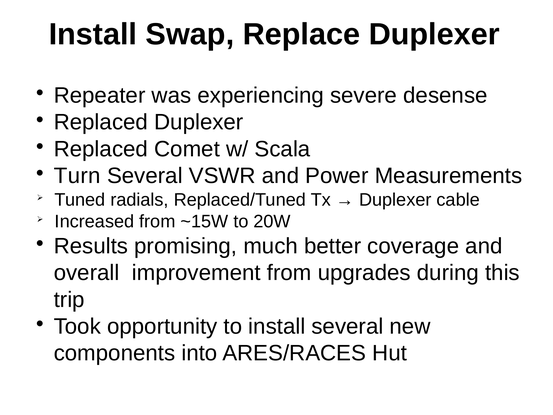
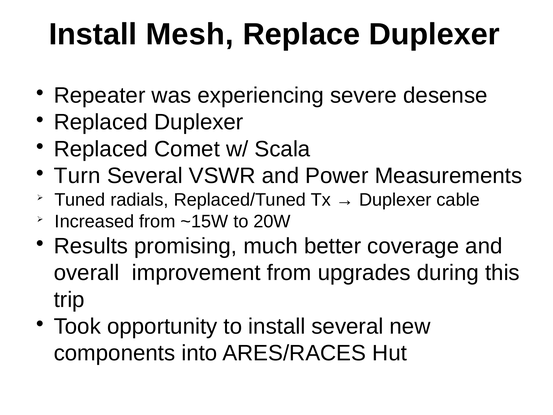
Swap: Swap -> Mesh
